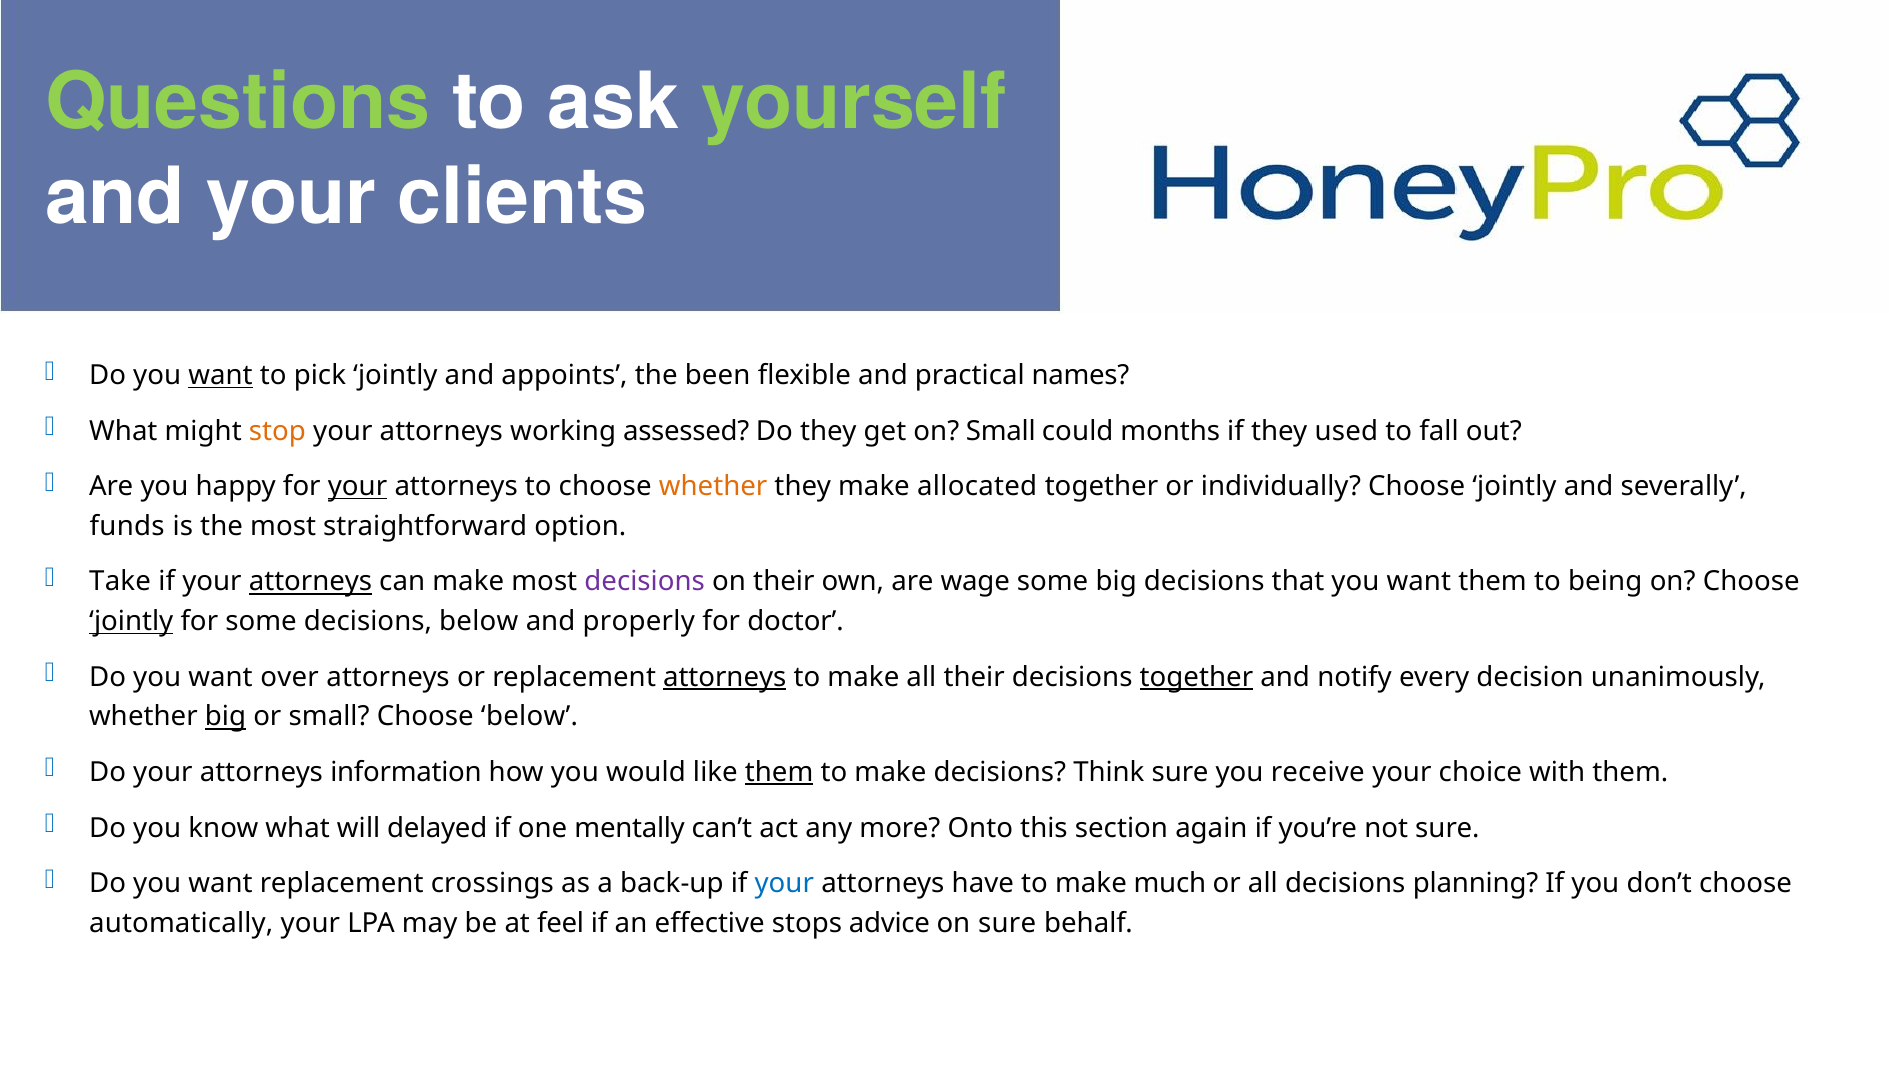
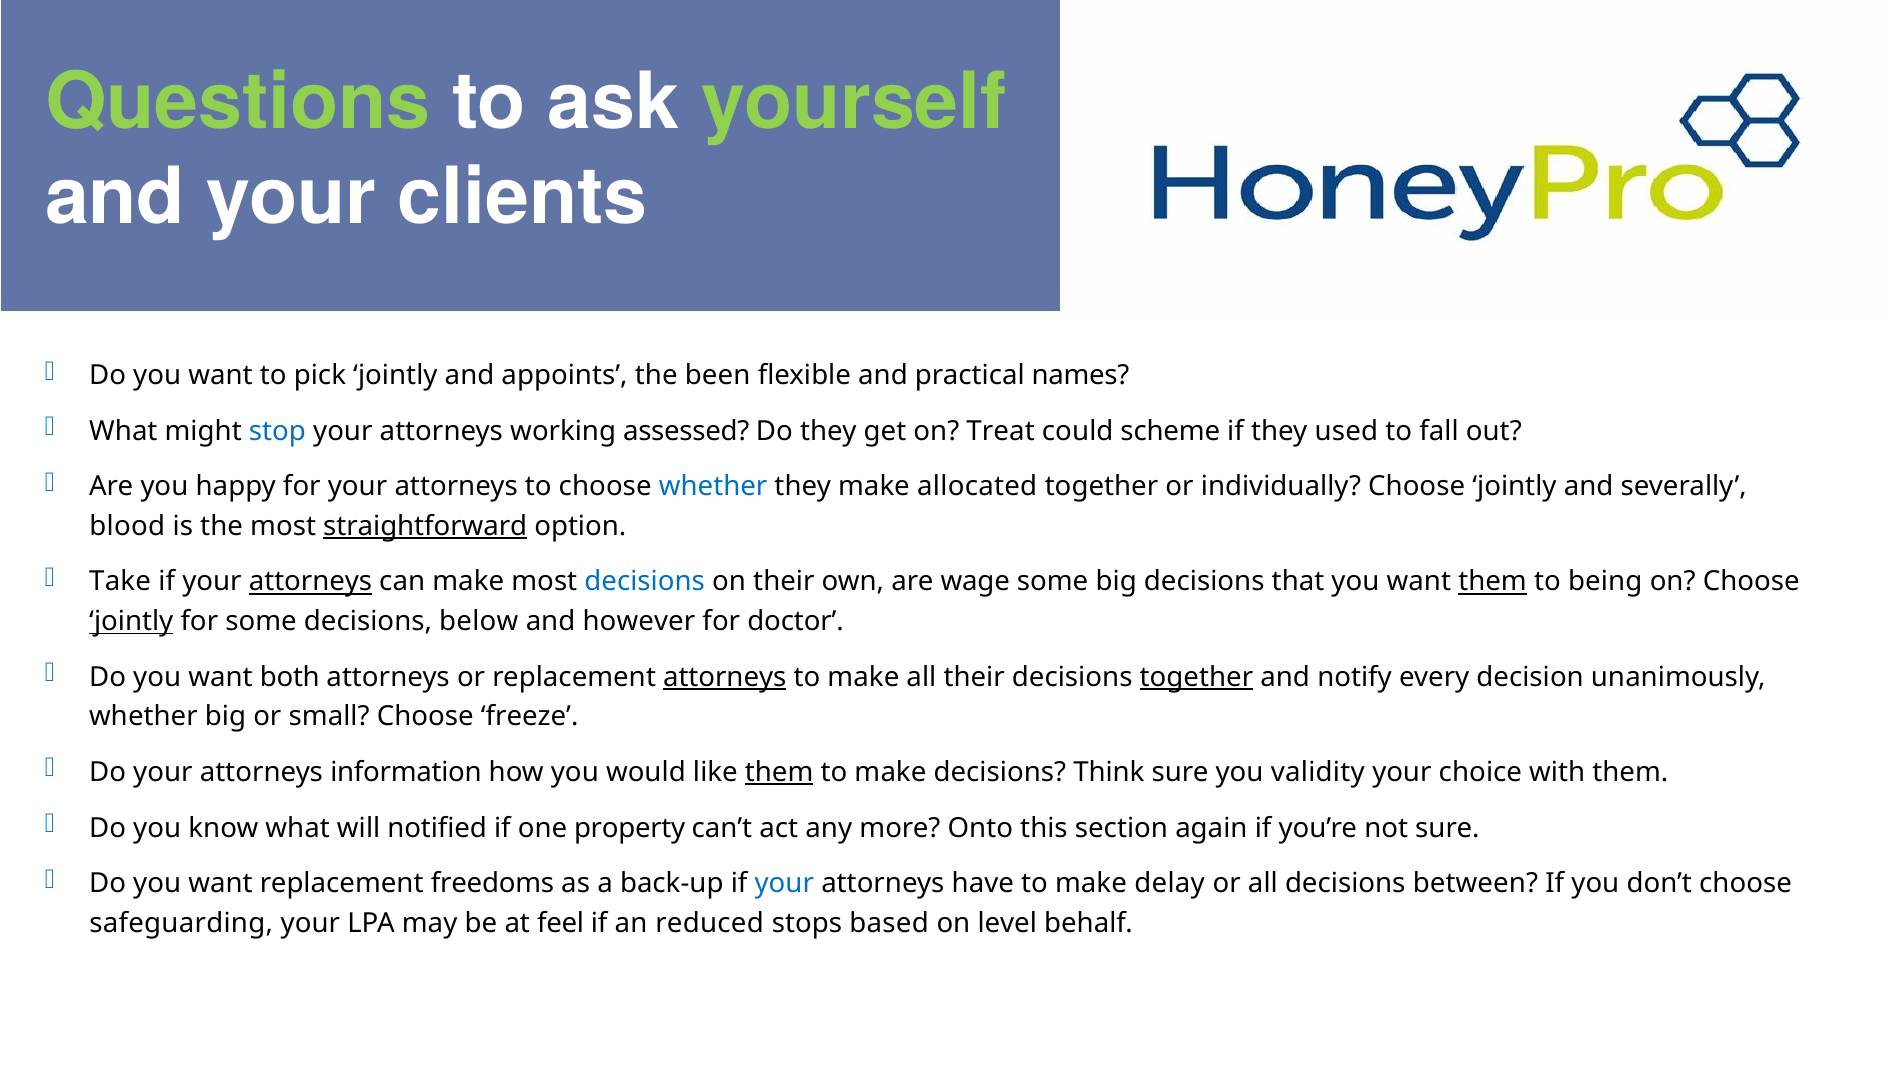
want at (220, 376) underline: present -> none
stop colour: orange -> blue
on Small: Small -> Treat
months: months -> scheme
your at (358, 487) underline: present -> none
whether at (713, 487) colour: orange -> blue
funds: funds -> blood
straightforward underline: none -> present
decisions at (645, 582) colour: purple -> blue
them at (1493, 582) underline: none -> present
properly: properly -> however
over: over -> both
big at (225, 717) underline: present -> none
Choose below: below -> freeze
receive: receive -> validity
delayed: delayed -> notified
mentally: mentally -> property
crossings: crossings -> freedoms
much: much -> delay
planning: planning -> between
automatically: automatically -> safeguarding
effective: effective -> reduced
advice: advice -> based
on sure: sure -> level
